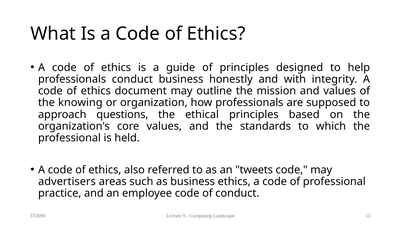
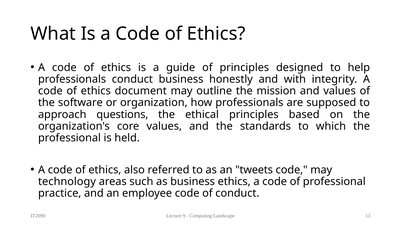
knowing: knowing -> software
advertisers: advertisers -> technology
